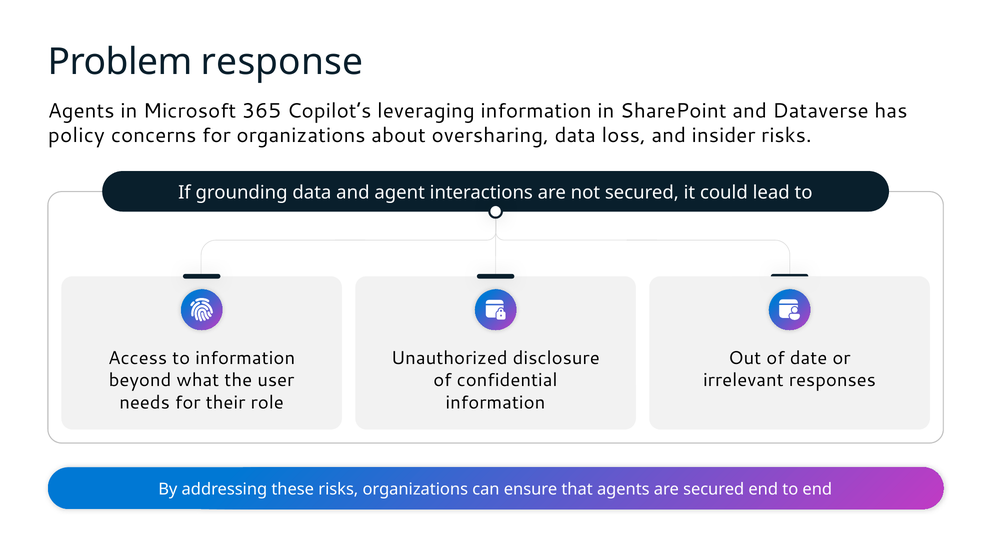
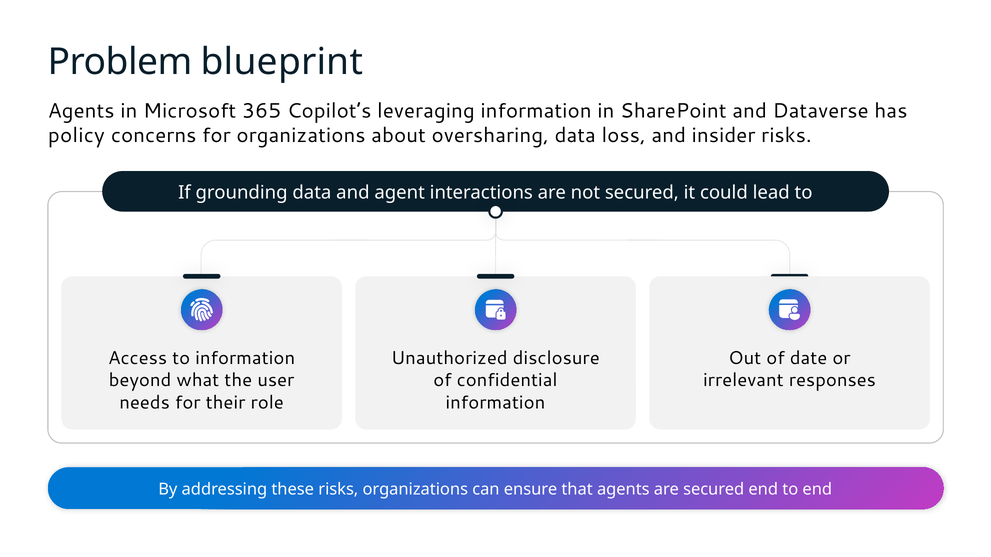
response: response -> blueprint
